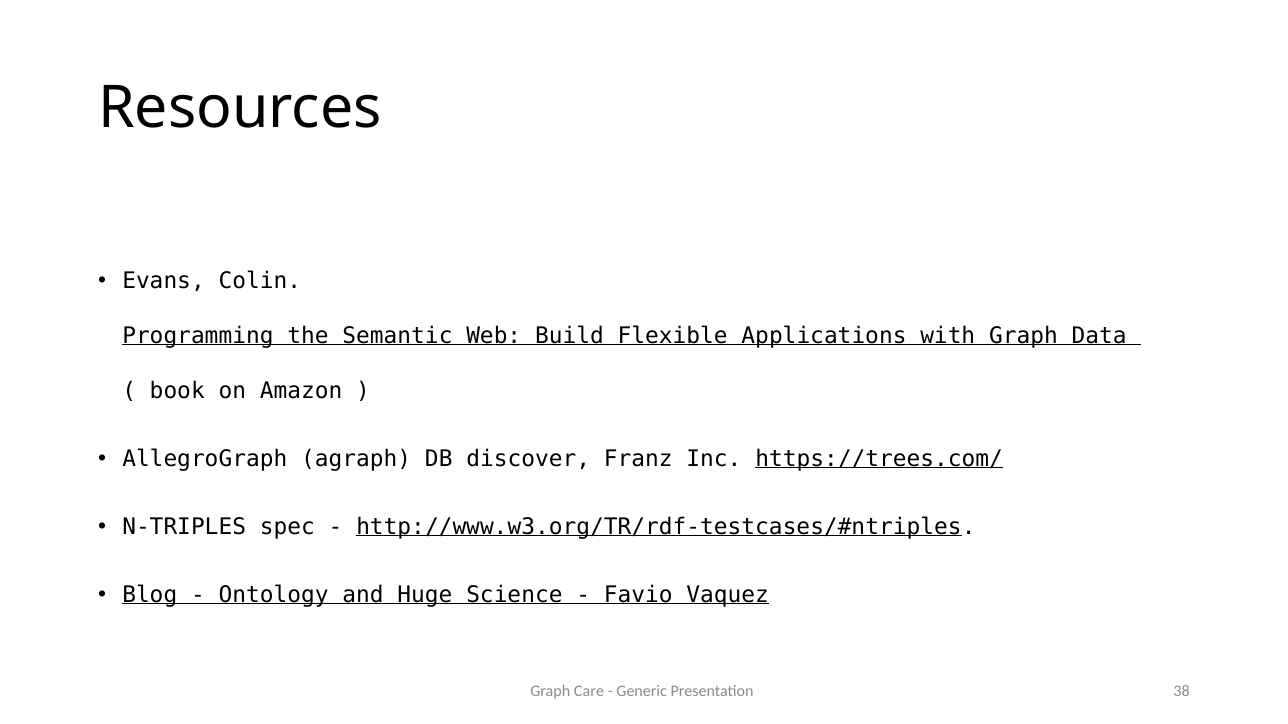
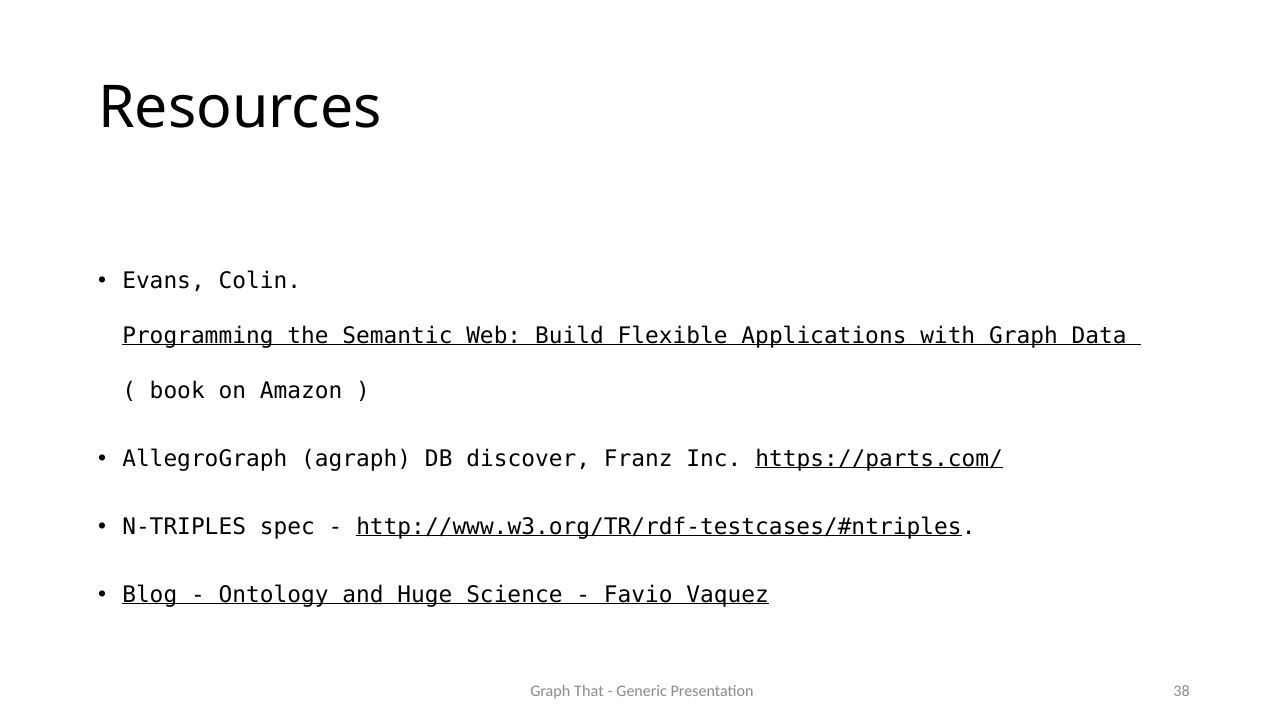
https://trees.com/: https://trees.com/ -> https://parts.com/
Care: Care -> That
